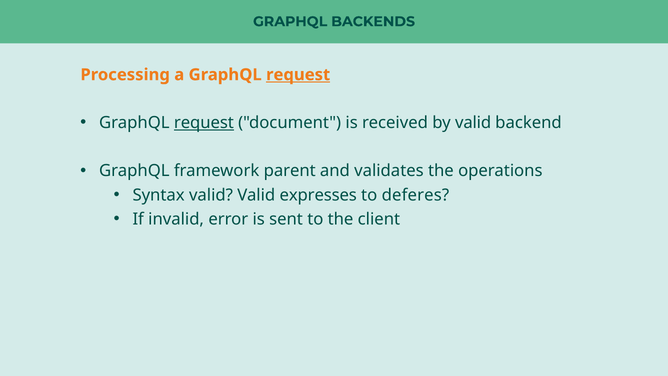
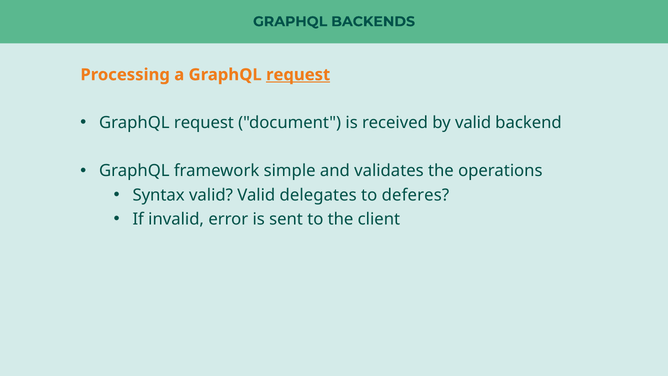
request at (204, 123) underline: present -> none
parent: parent -> simple
expresses: expresses -> delegates
